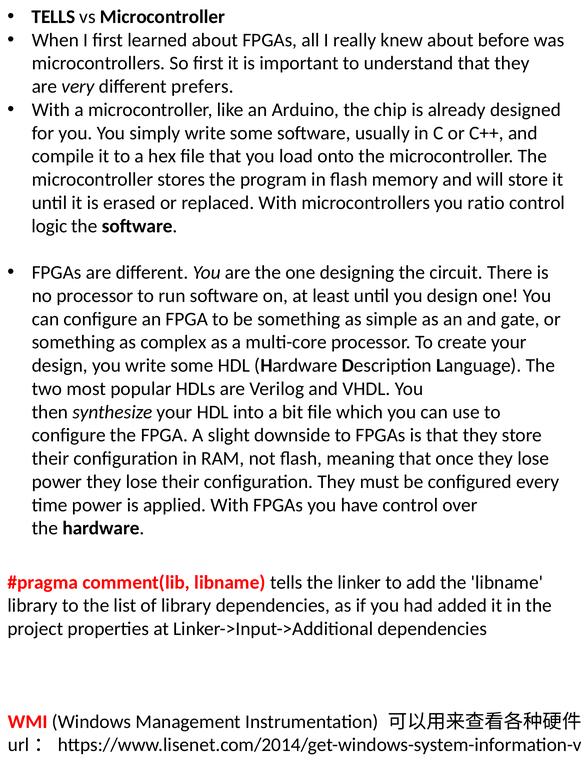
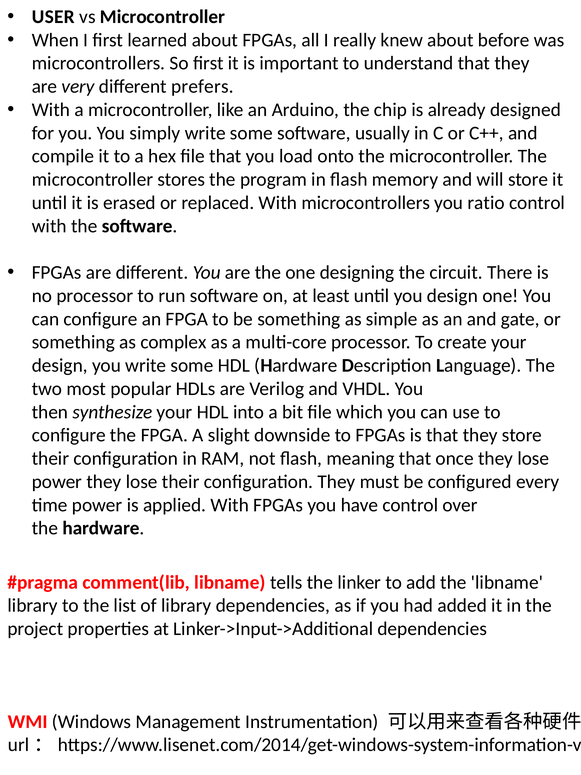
TELLS at (54, 17): TELLS -> USER
logic at (49, 226): logic -> with
